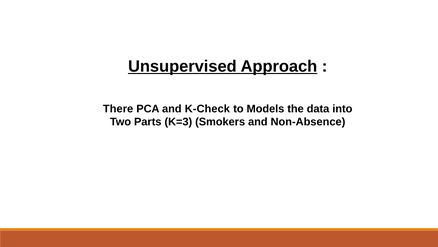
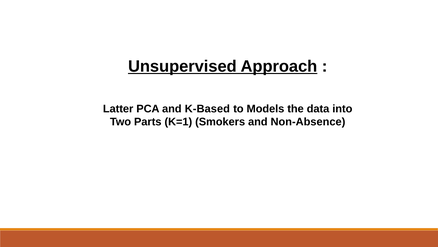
There: There -> Latter
K-Check: K-Check -> K-Based
K=3: K=3 -> K=1
